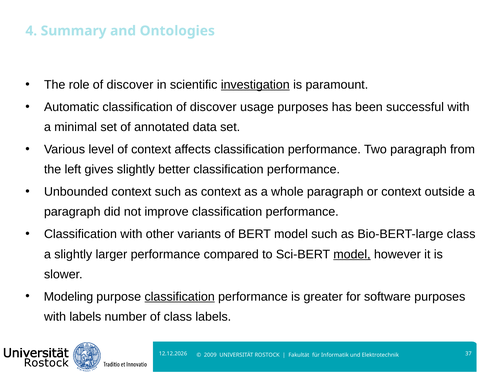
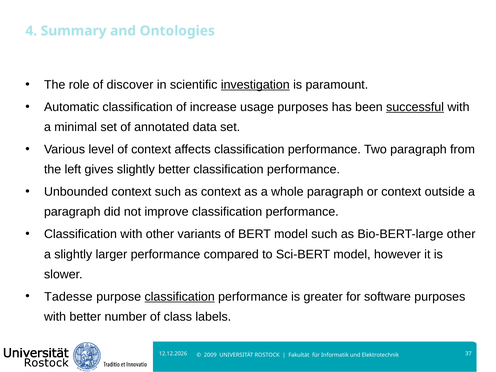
classification of discover: discover -> increase
successful underline: none -> present
Bio-BERT-large class: class -> other
model at (352, 254) underline: present -> none
Modeling: Modeling -> Tadesse
with labels: labels -> better
